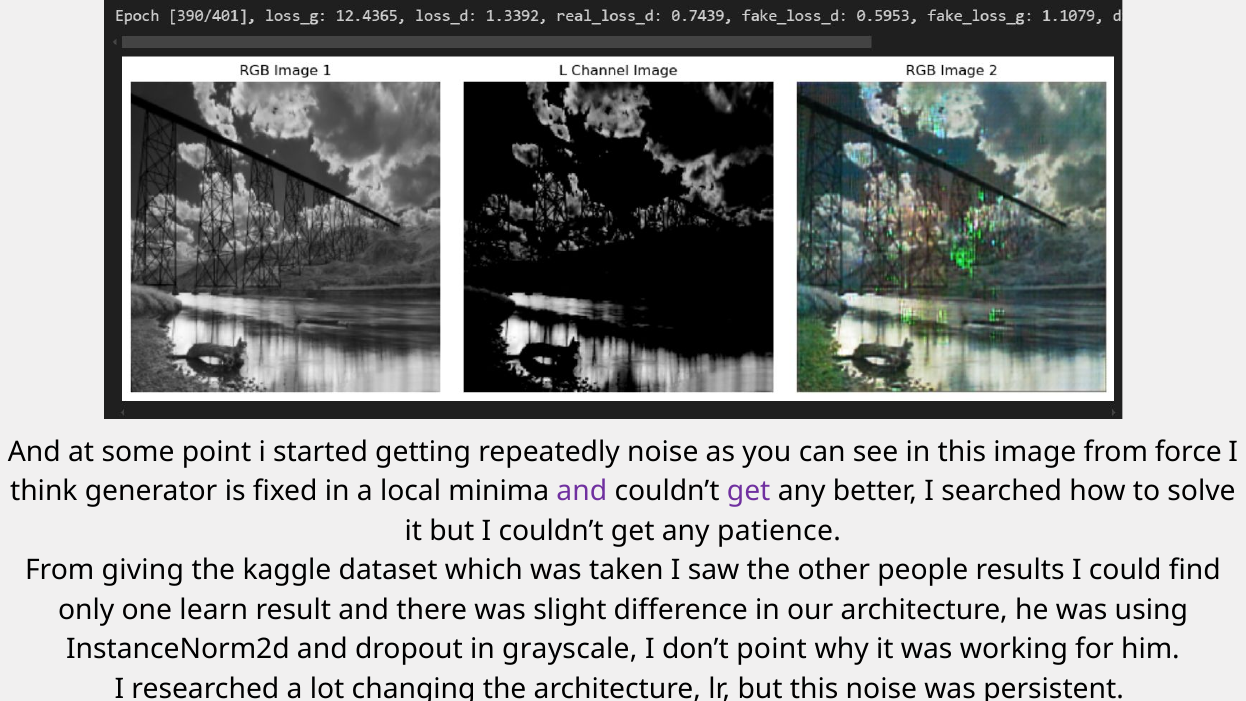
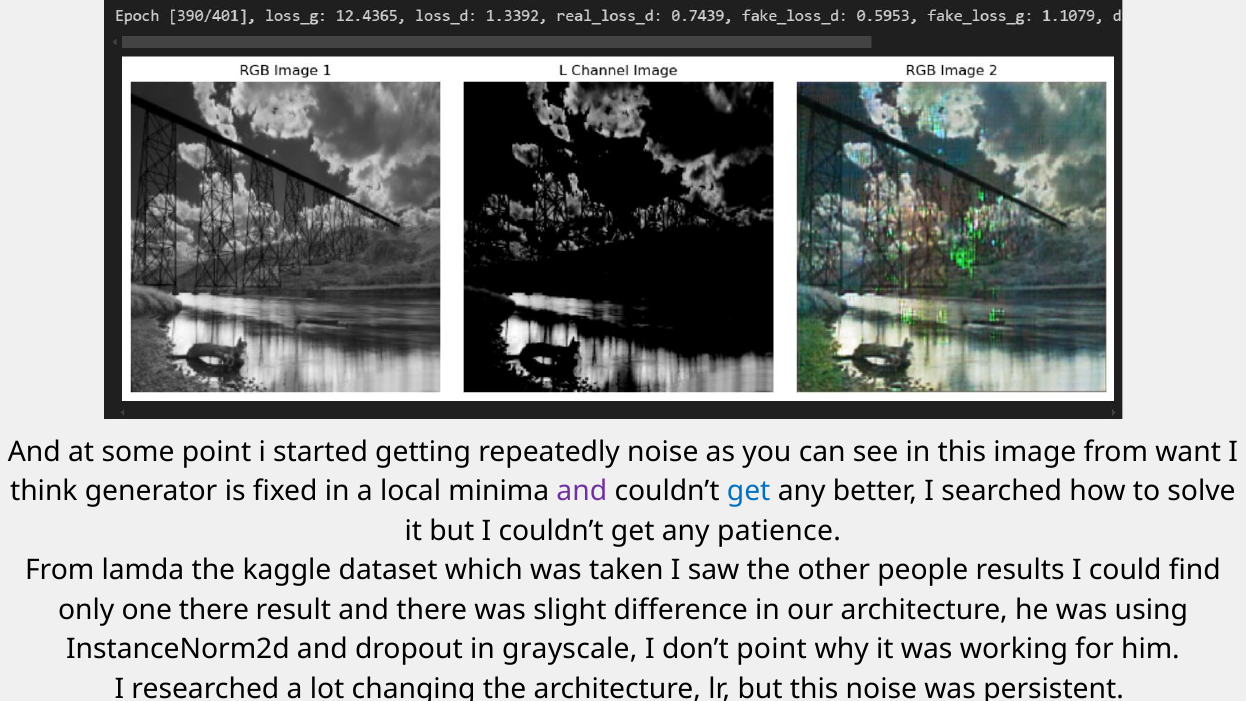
force: force -> want
get at (749, 491) colour: purple -> blue
giving: giving -> lamda
one learn: learn -> there
